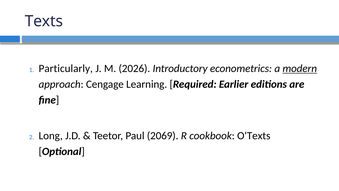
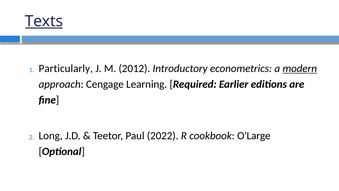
Texts underline: none -> present
2026: 2026 -> 2012
2069: 2069 -> 2022
O'Texts: O'Texts -> O'Large
